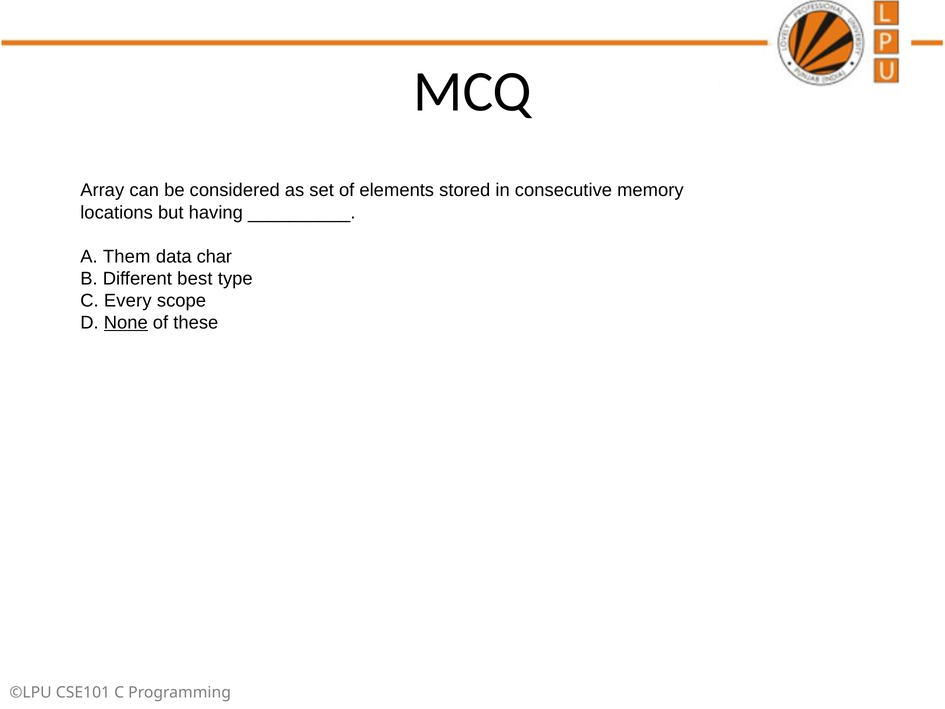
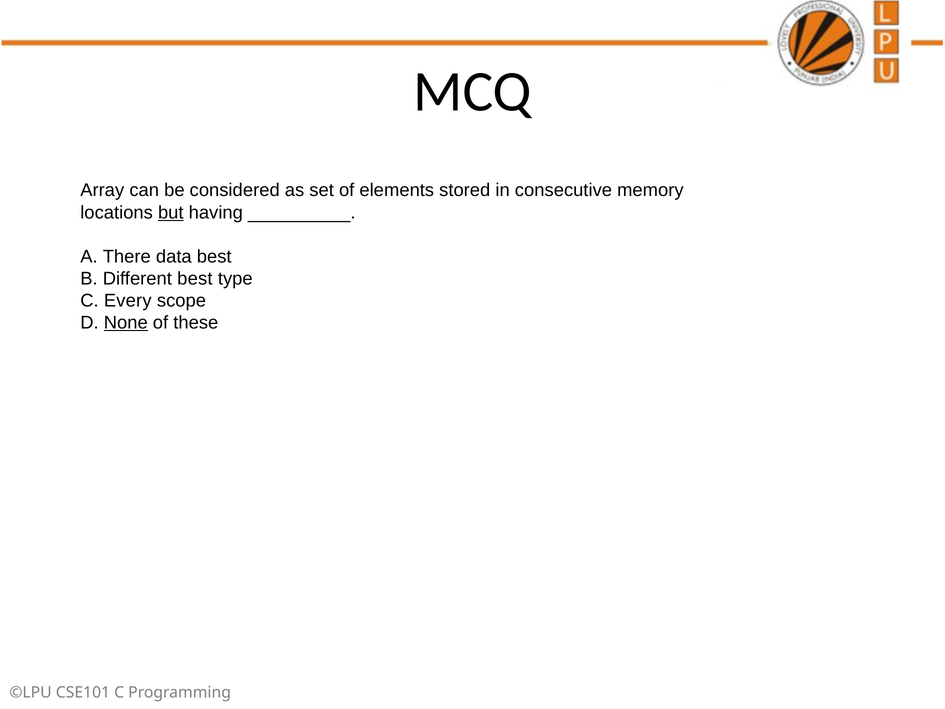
but underline: none -> present
Them: Them -> There
data char: char -> best
